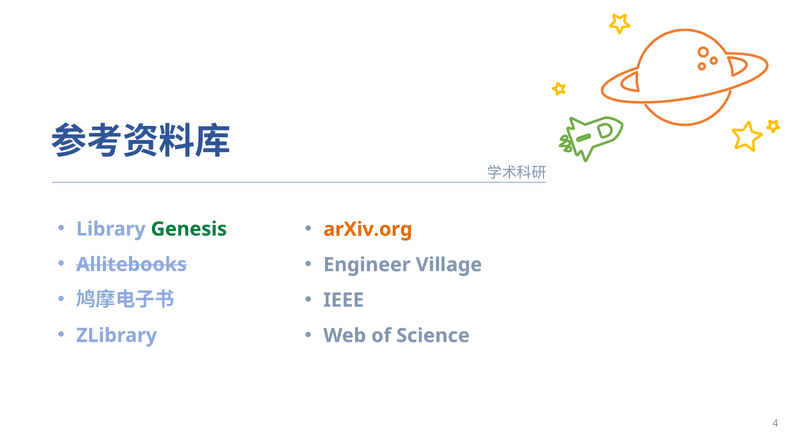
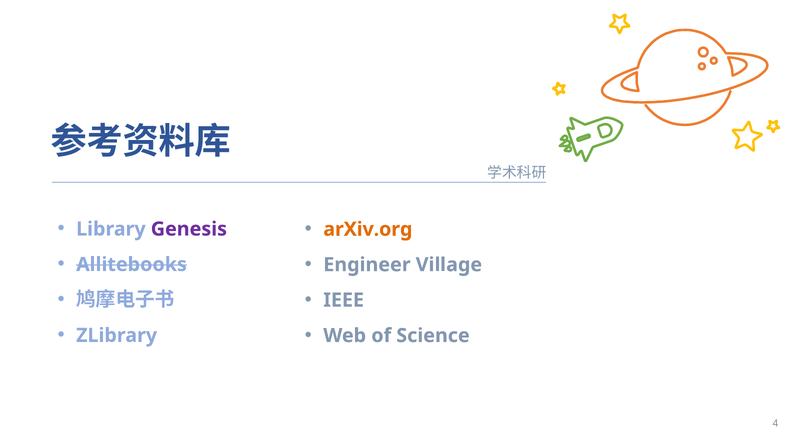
Genesis colour: green -> purple
